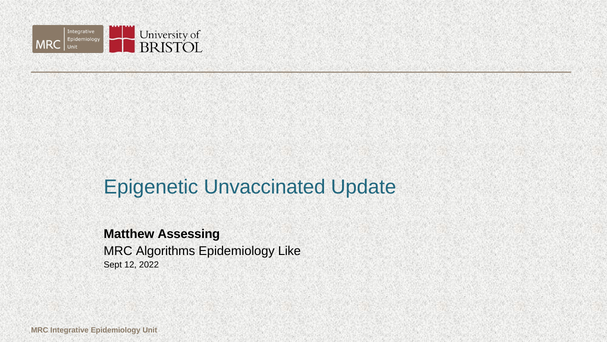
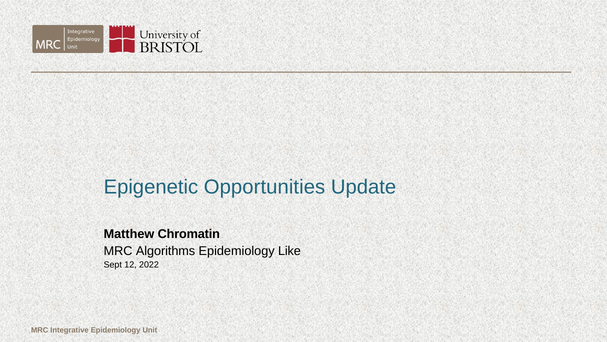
Unvaccinated: Unvaccinated -> Opportunities
Assessing: Assessing -> Chromatin
